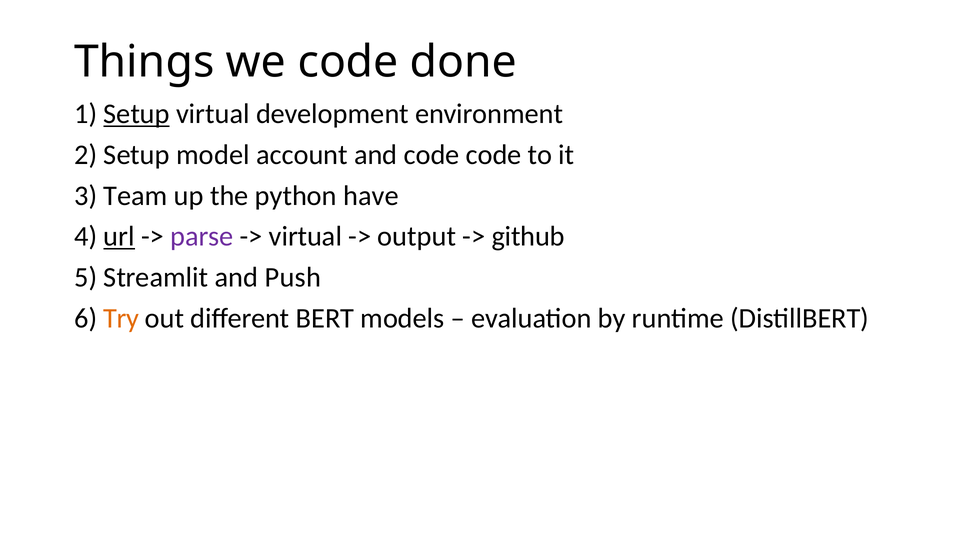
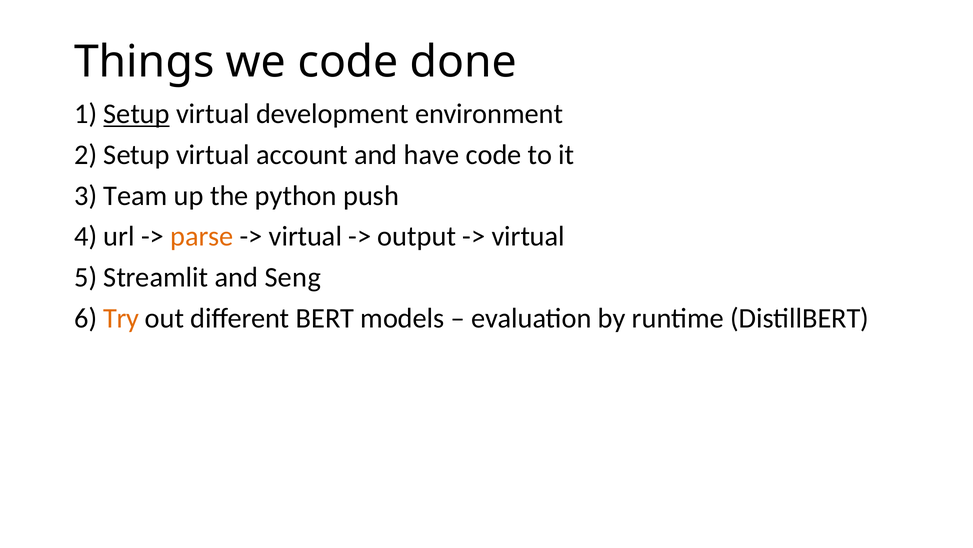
2 Setup model: model -> virtual
and code: code -> have
have: have -> push
url underline: present -> none
parse colour: purple -> orange
github at (528, 236): github -> virtual
Push: Push -> Seng
